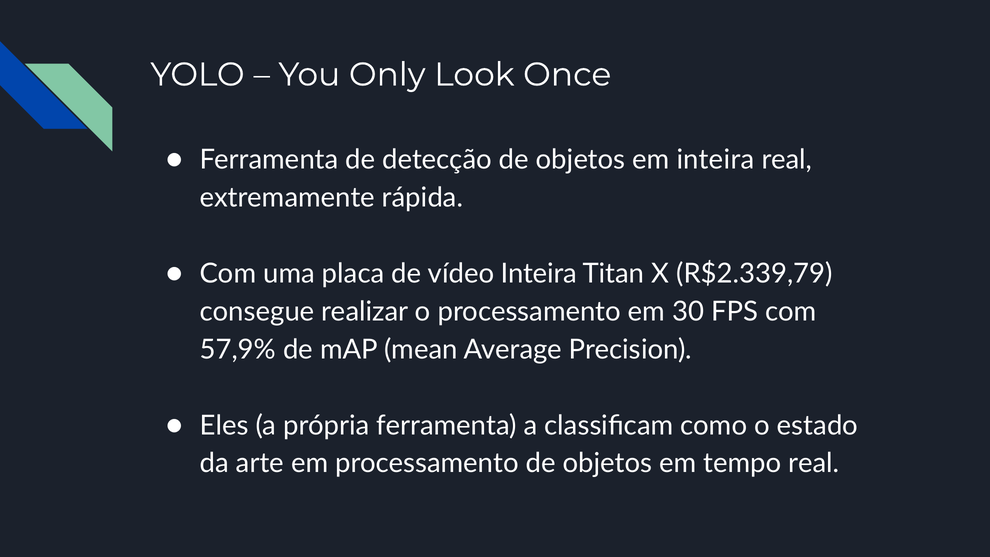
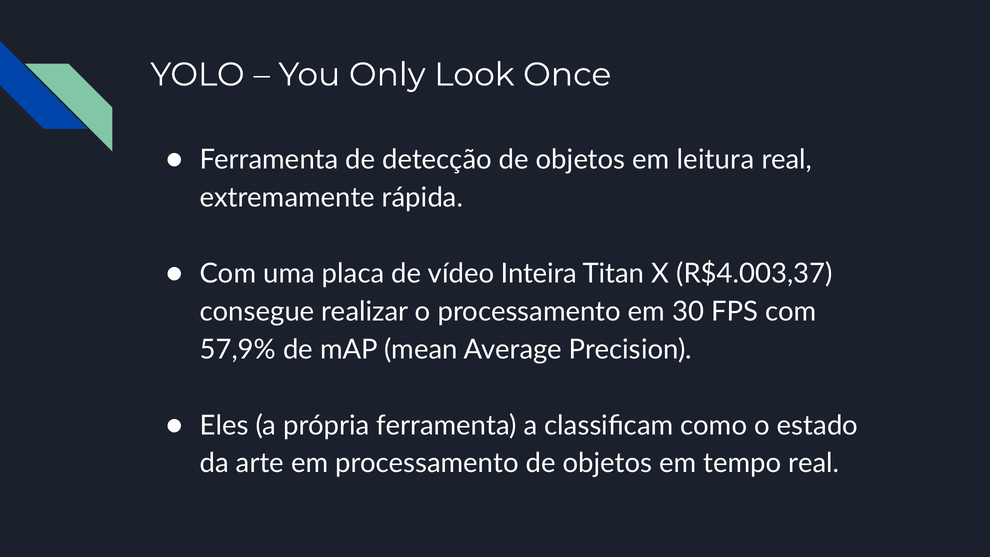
em inteira: inteira -> leitura
R$2.339,79: R$2.339,79 -> R$4.003,37
